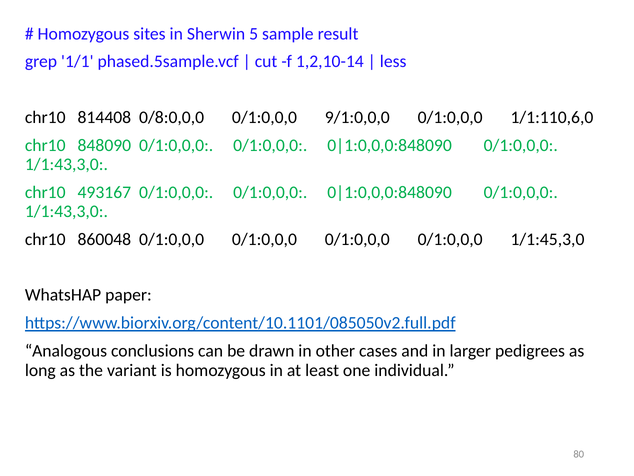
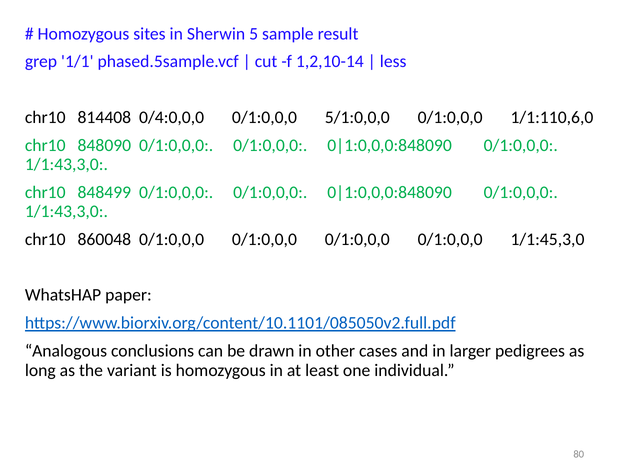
0/8:0,0,0: 0/8:0,0,0 -> 0/4:0,0,0
9/1:0,0,0: 9/1:0,0,0 -> 5/1:0,0,0
493167: 493167 -> 848499
